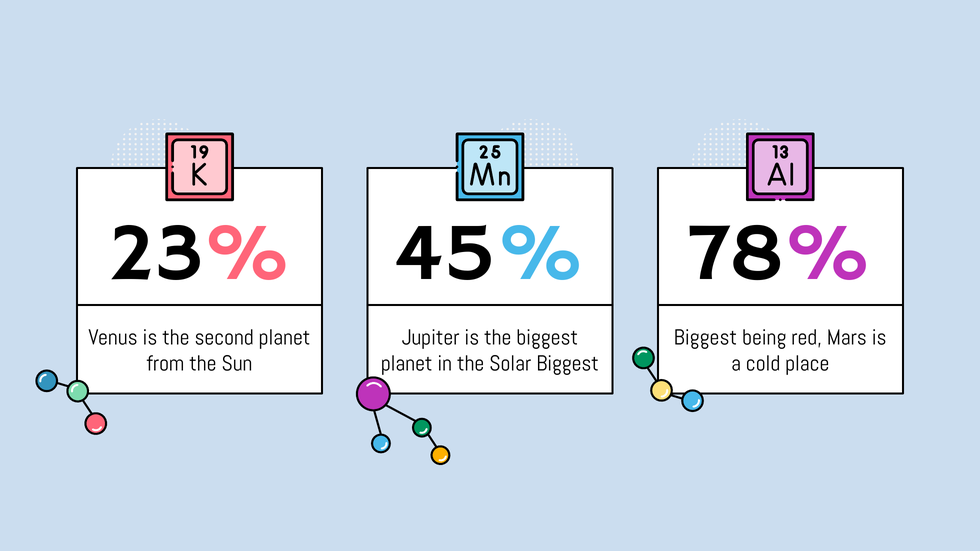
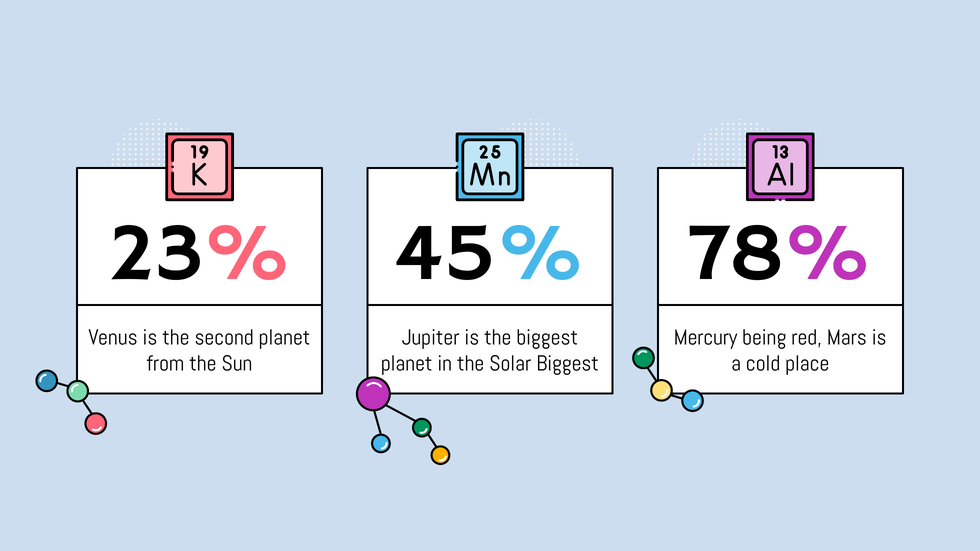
Biggest at (705, 338): Biggest -> Mercury
